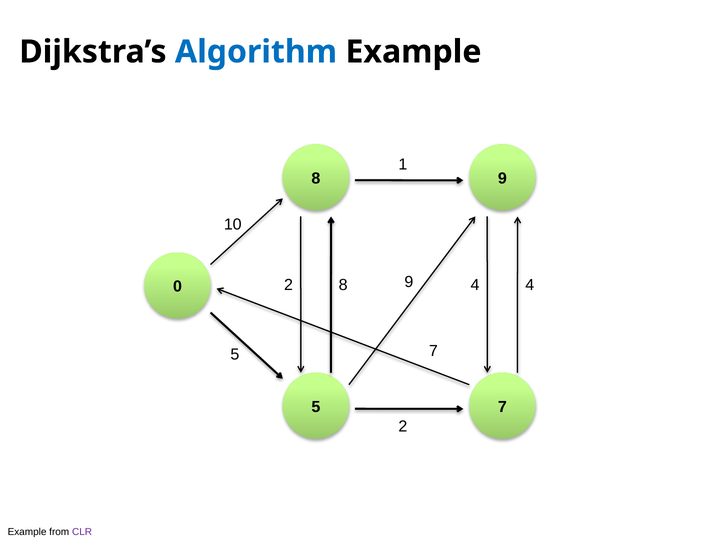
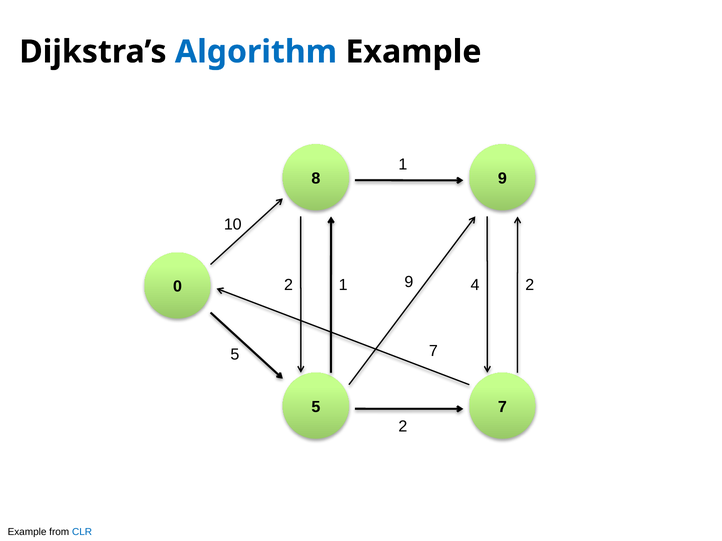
8 at (343, 285): 8 -> 1
4 4: 4 -> 2
CLR colour: purple -> blue
